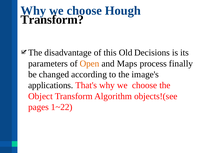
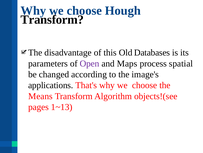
Decisions: Decisions -> Databases
Open colour: orange -> purple
finally: finally -> spatial
Object: Object -> Means
1~22: 1~22 -> 1~13
